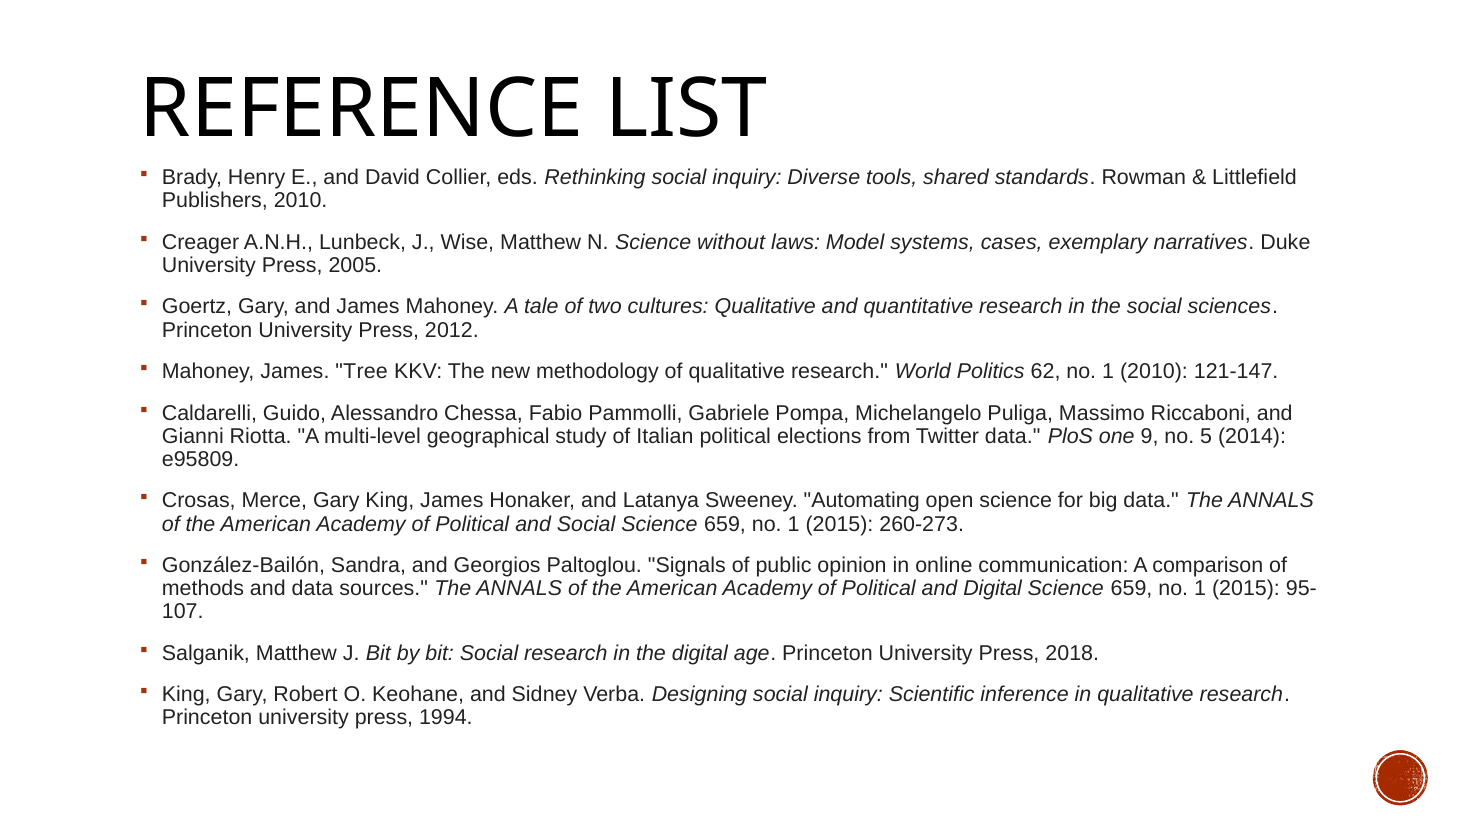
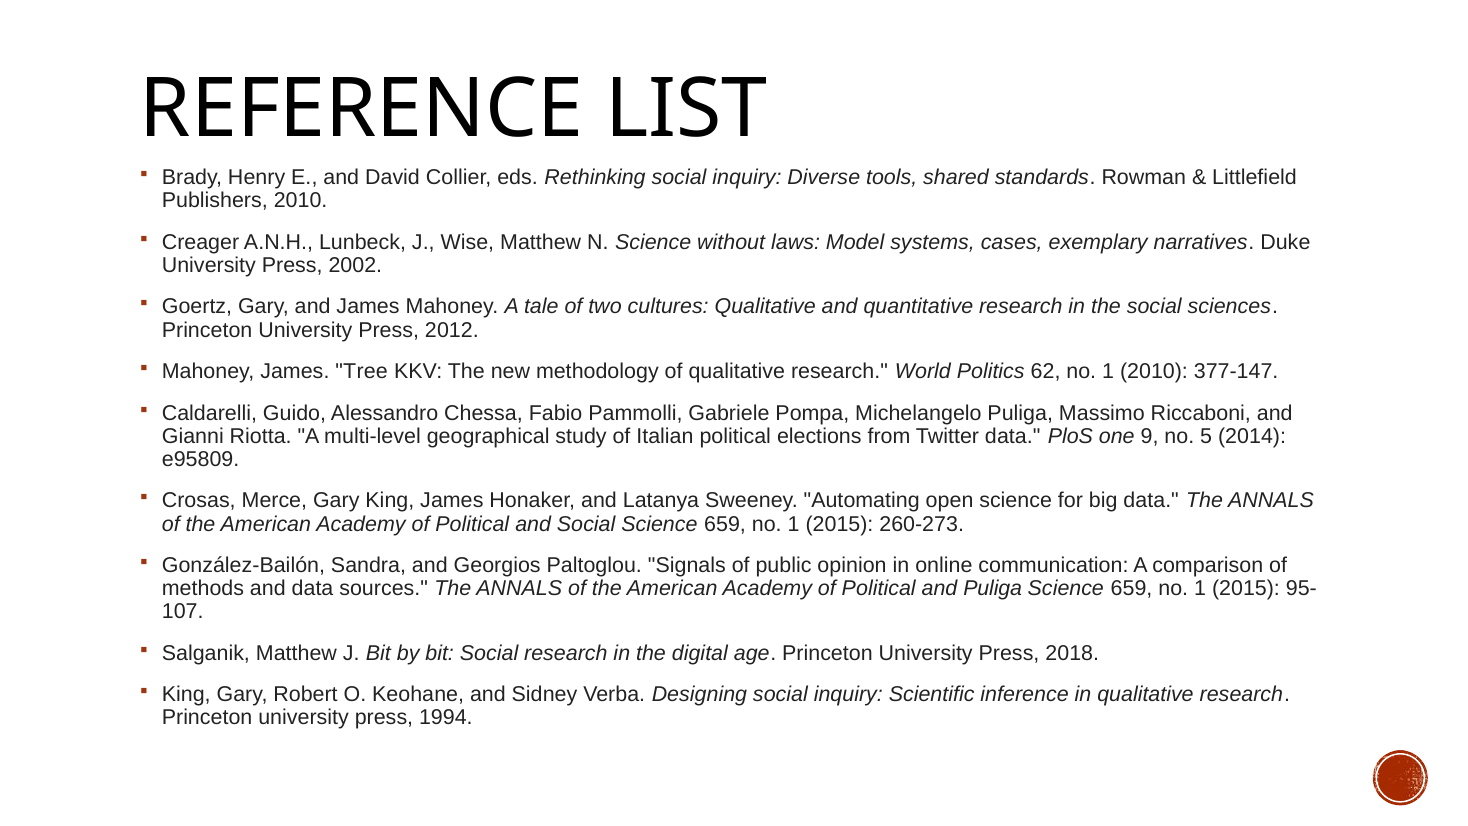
2005: 2005 -> 2002
121-147: 121-147 -> 377-147
and Digital: Digital -> Puliga
